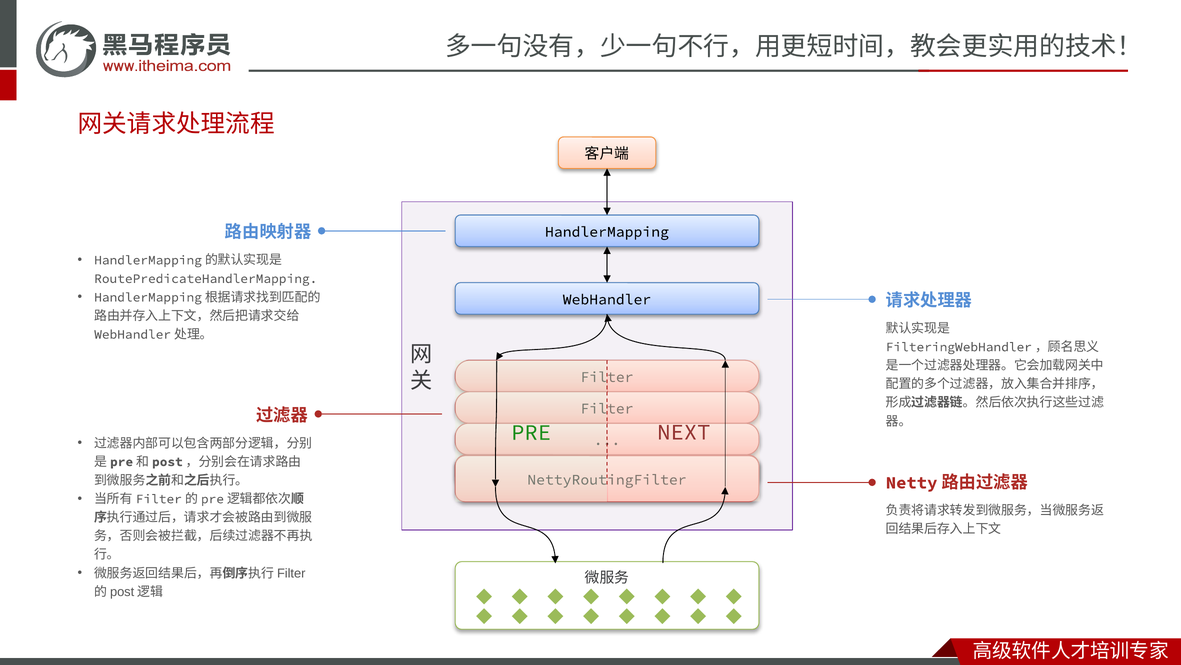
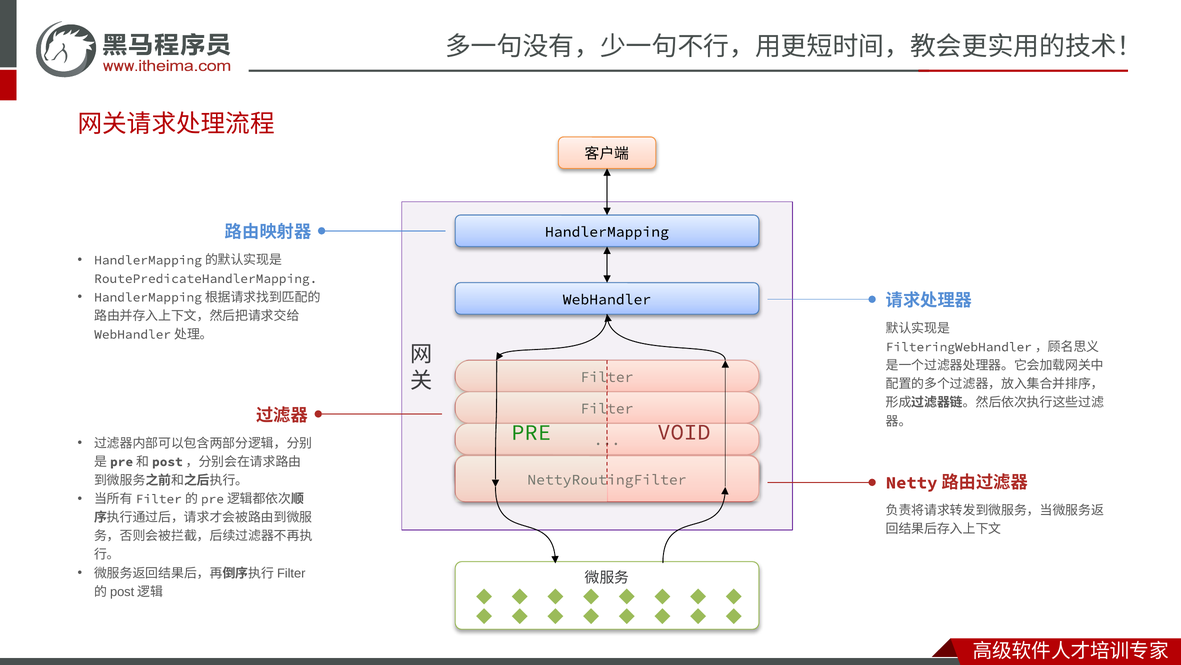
NEXT: NEXT -> VOID
